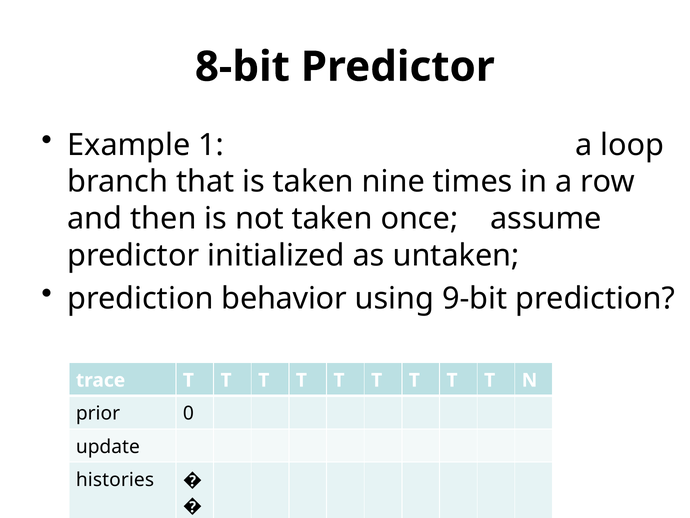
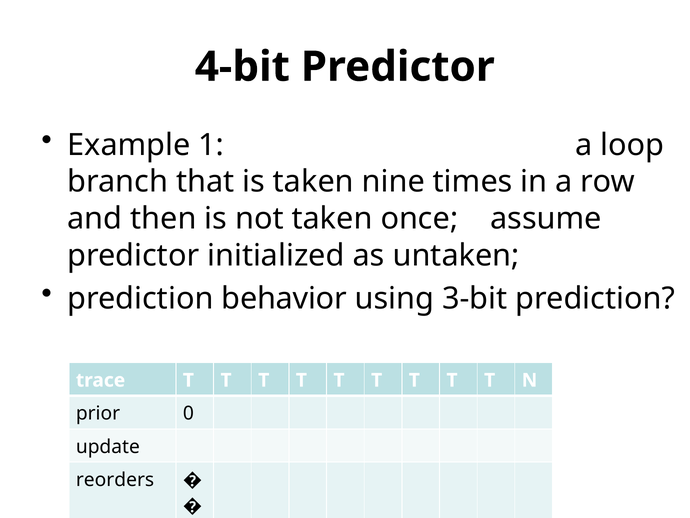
8-bit: 8-bit -> 4-bit
9-bit: 9-bit -> 3-bit
histories: histories -> reorders
